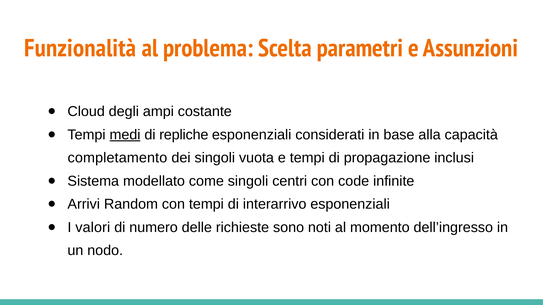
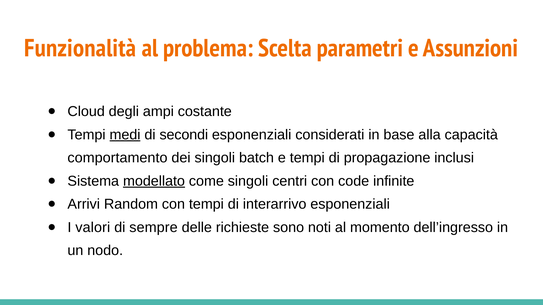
repliche: repliche -> secondi
completamento: completamento -> comportamento
vuota: vuota -> batch
modellato underline: none -> present
numero: numero -> sempre
